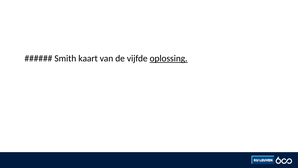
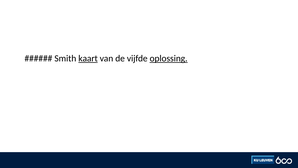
kaart underline: none -> present
